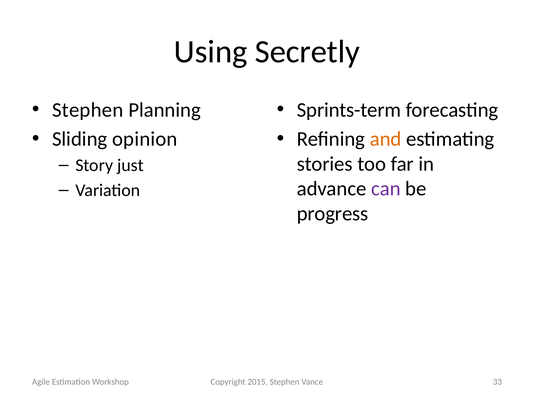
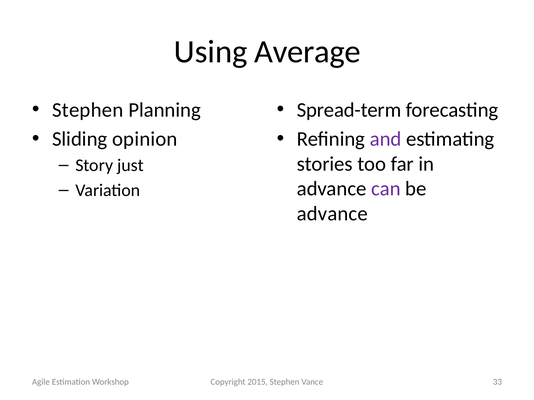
Secretly: Secretly -> Average
Sprints-term: Sprints-term -> Spread-term
and colour: orange -> purple
progress at (333, 214): progress -> advance
